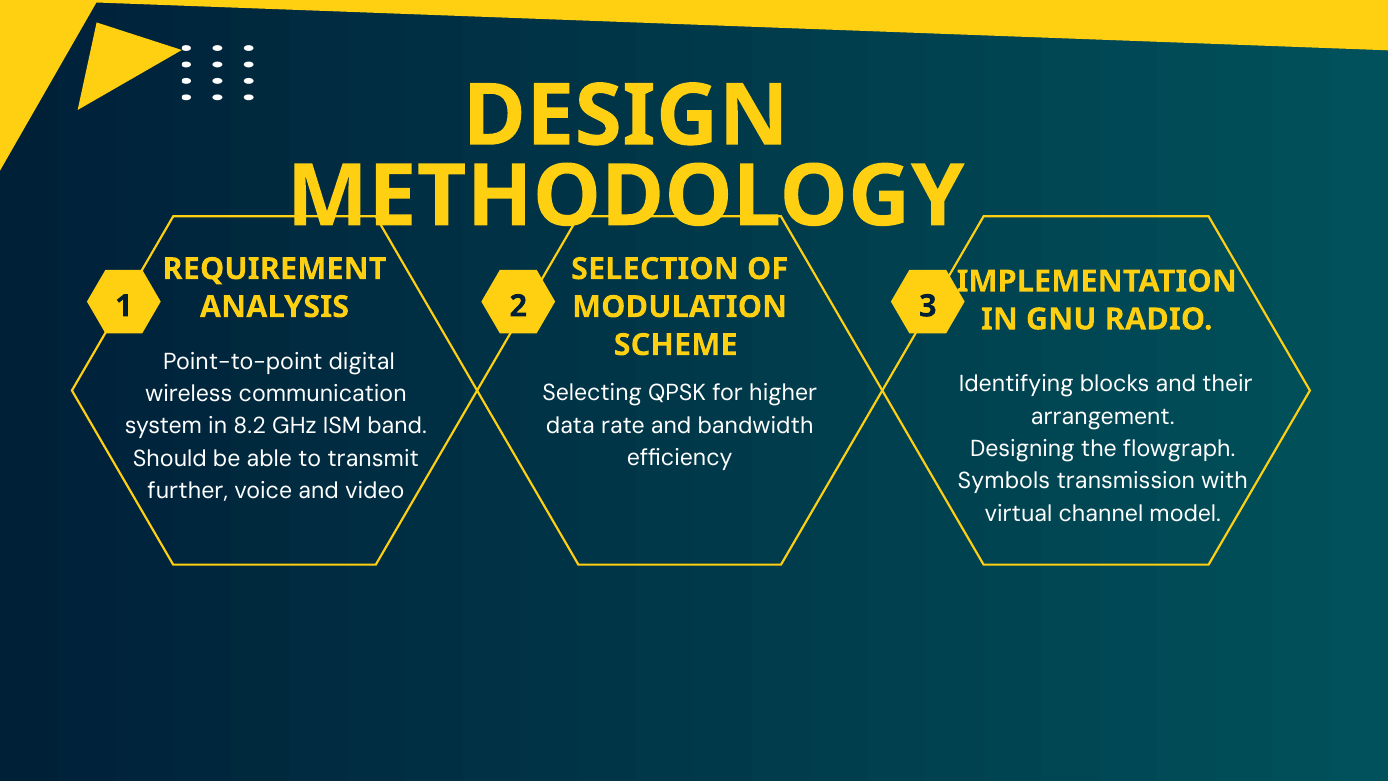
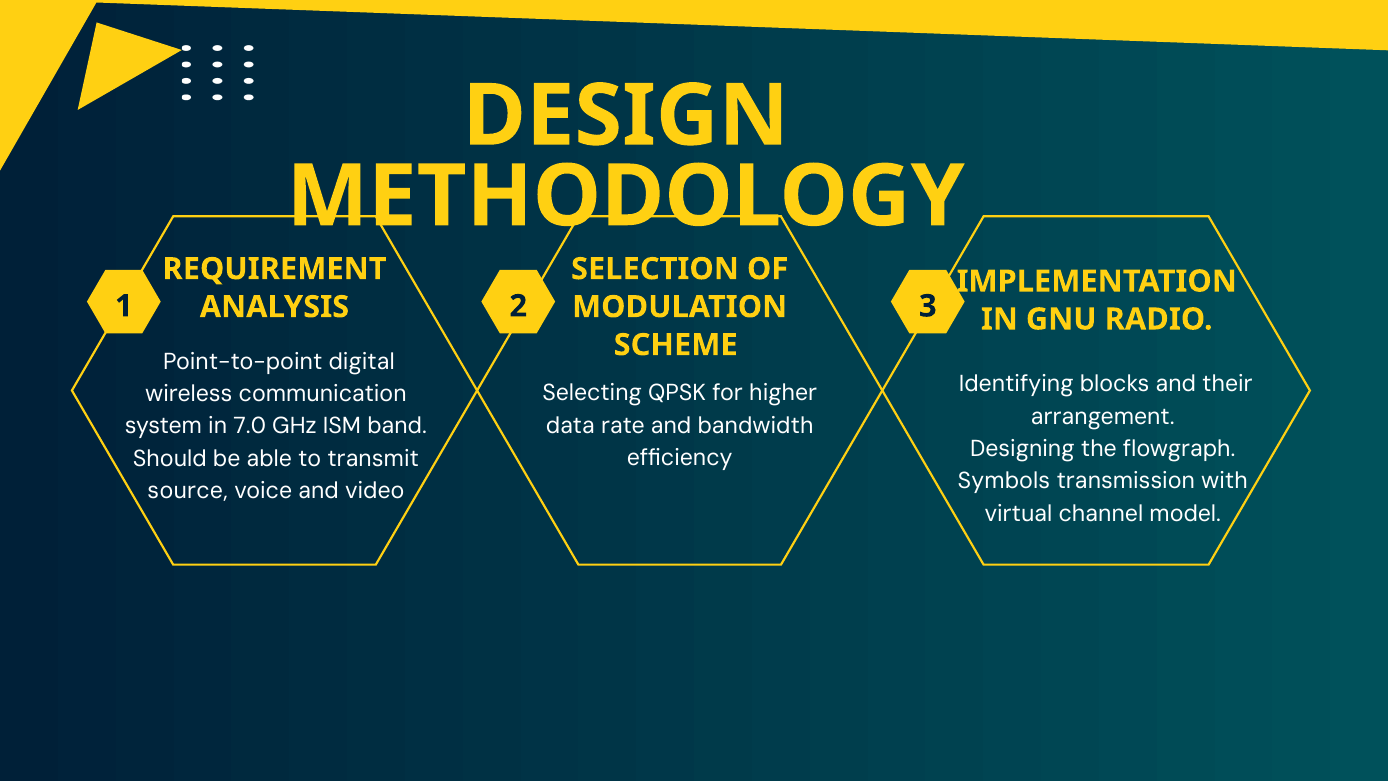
8.2: 8.2 -> 7.0
further: further -> source
